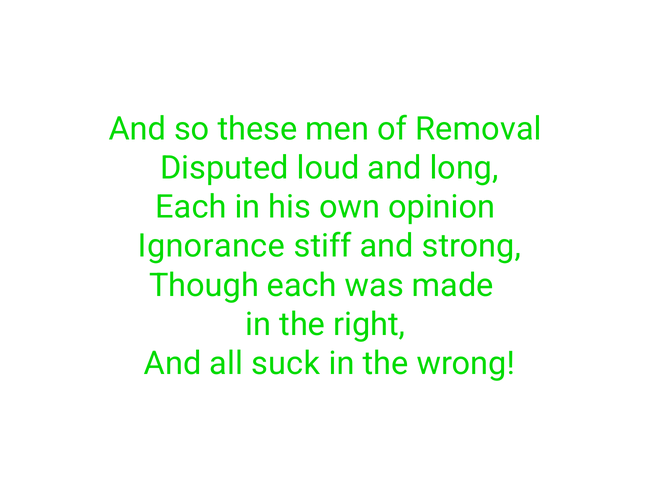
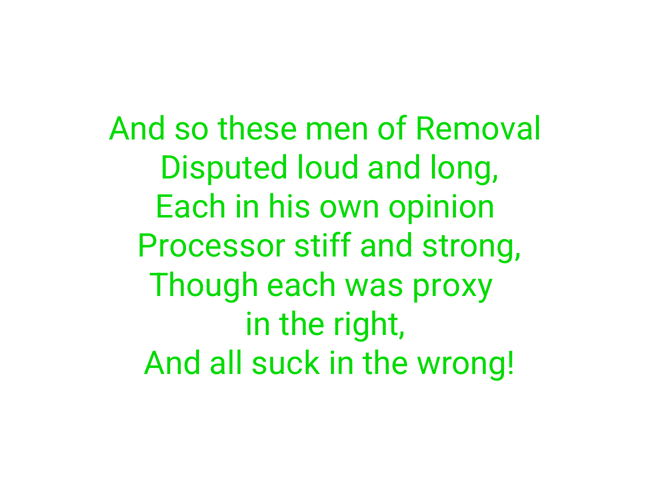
Ignorance: Ignorance -> Processor
made: made -> proxy
